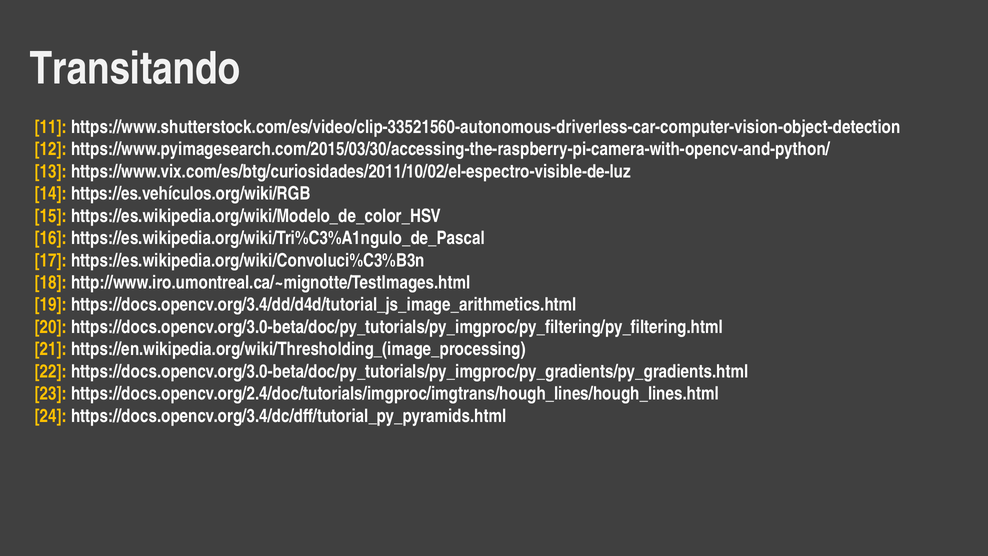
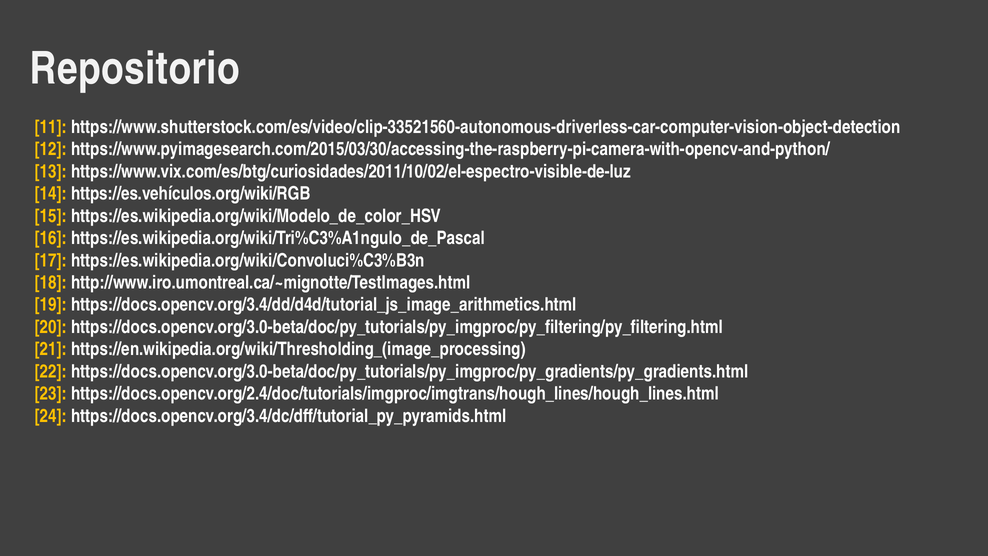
Transitando: Transitando -> Repositorio
